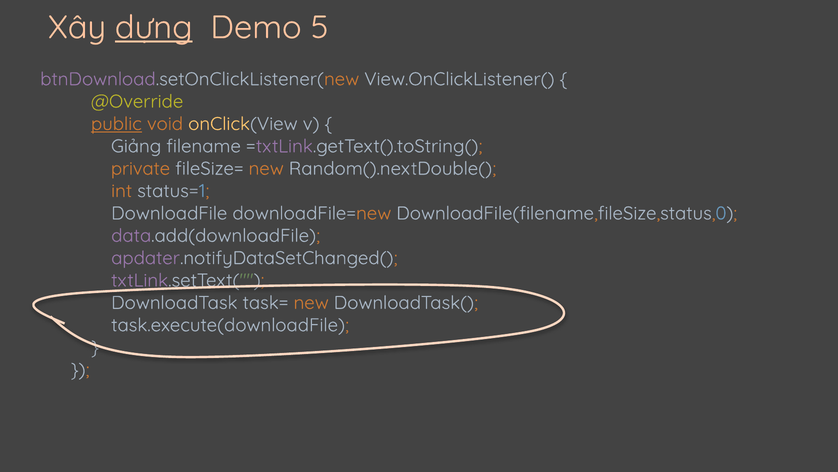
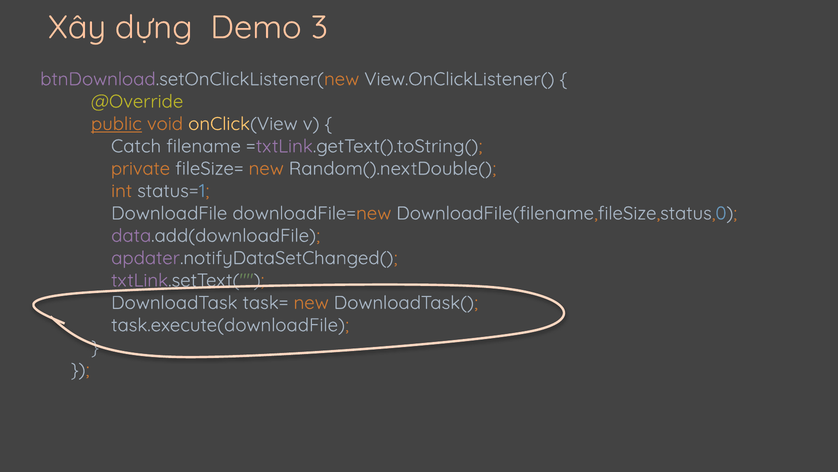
dựng underline: present -> none
5: 5 -> 3
Giảng: Giảng -> Catch
